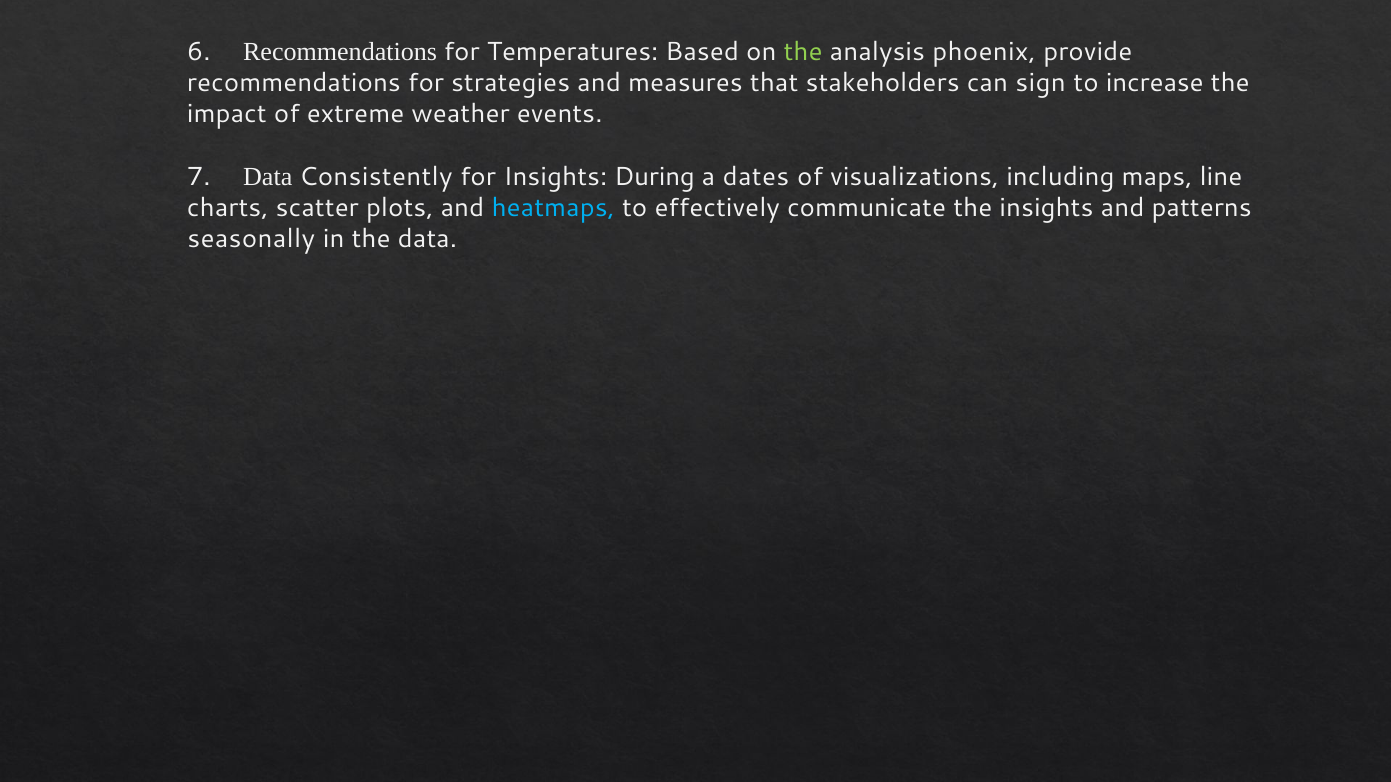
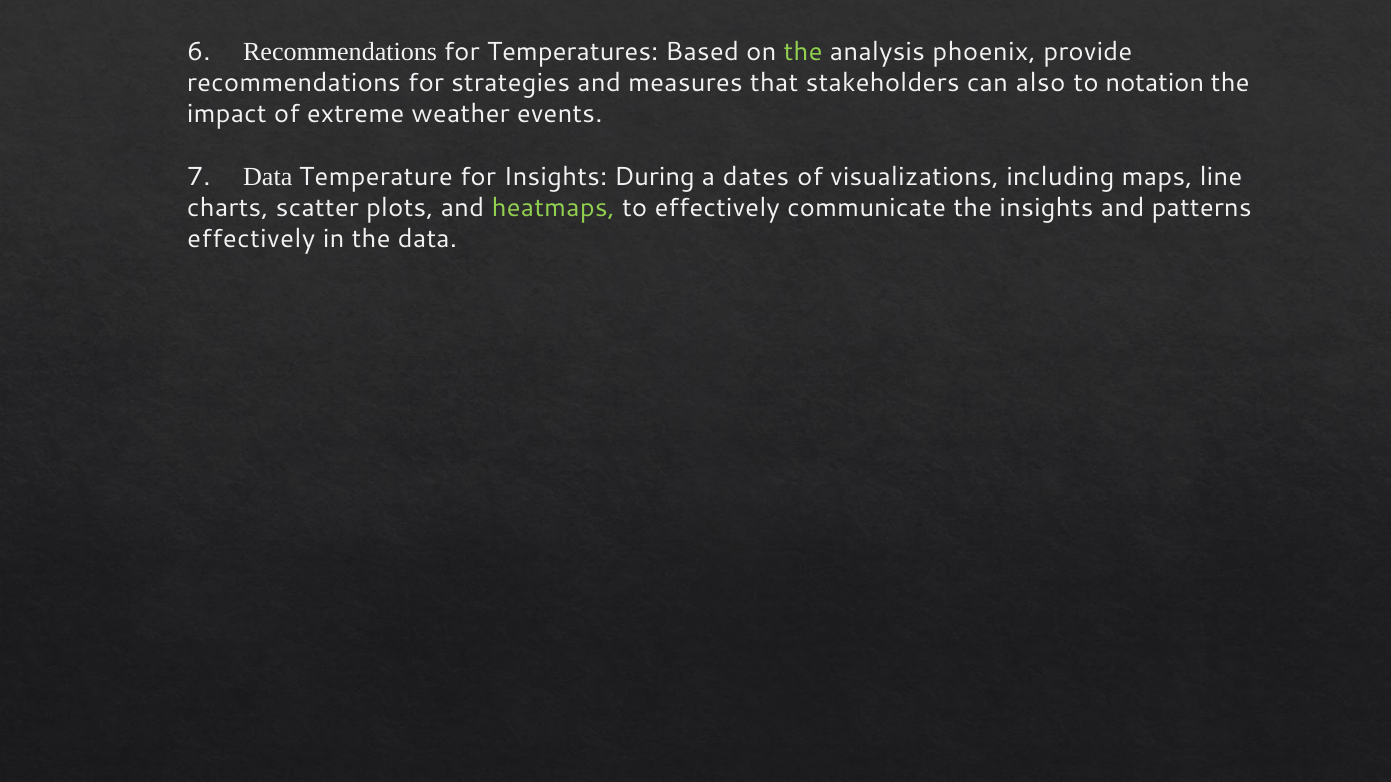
sign: sign -> also
increase: increase -> notation
Consistently: Consistently -> Temperature
heatmaps colour: light blue -> light green
seasonally at (251, 239): seasonally -> effectively
